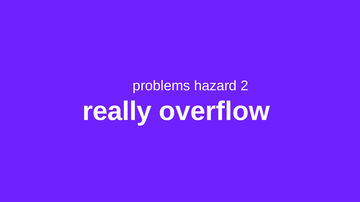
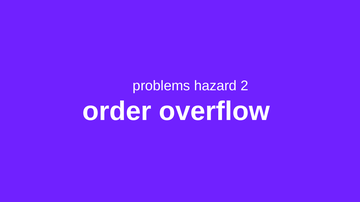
really: really -> order
